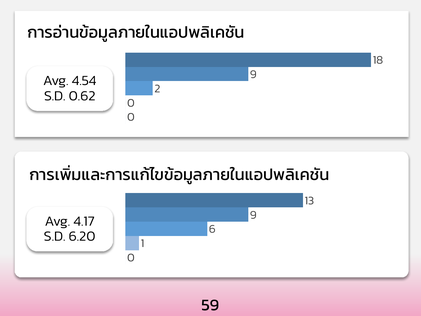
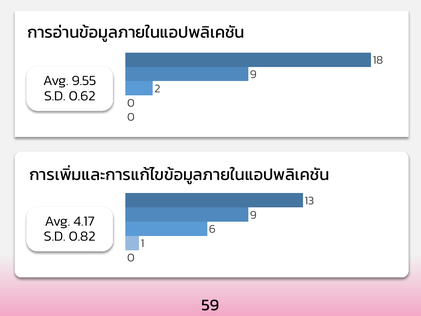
4.54: 4.54 -> 9.55
6.20: 6.20 -> 0.82
